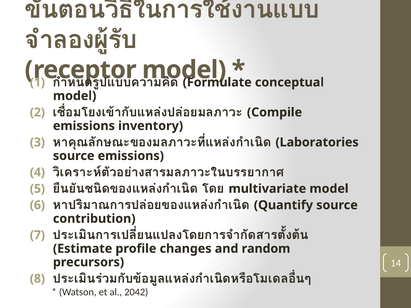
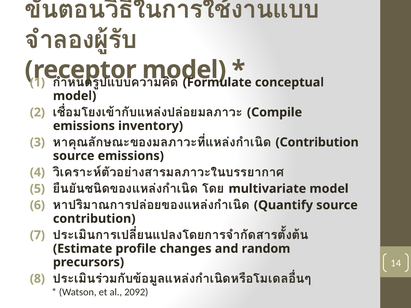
Laboratories at (317, 142): Laboratories -> Contribution
2042: 2042 -> 2092
